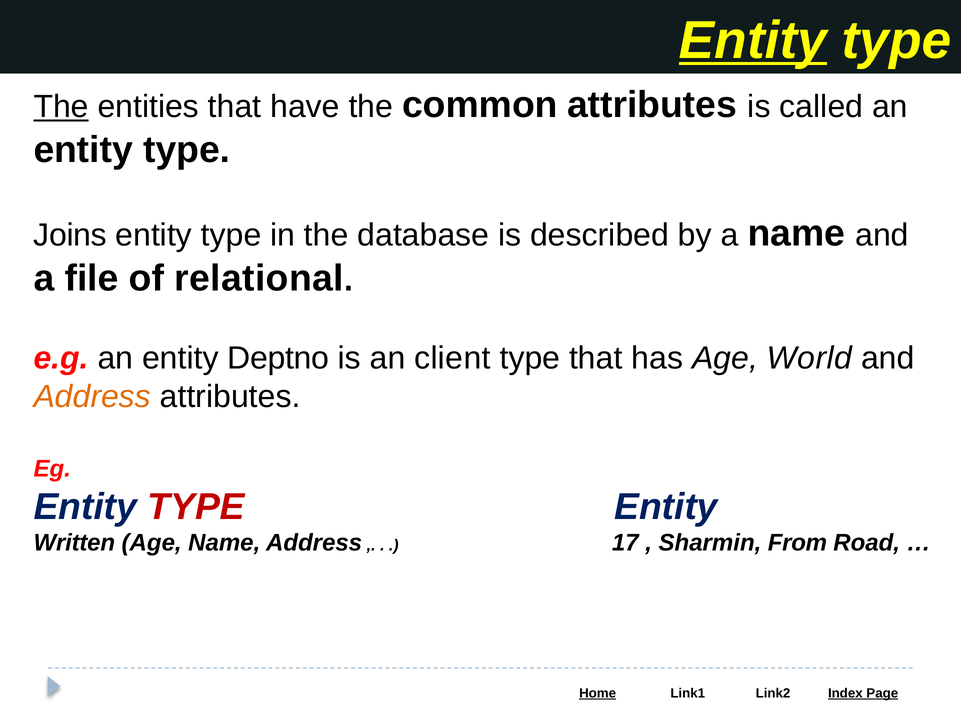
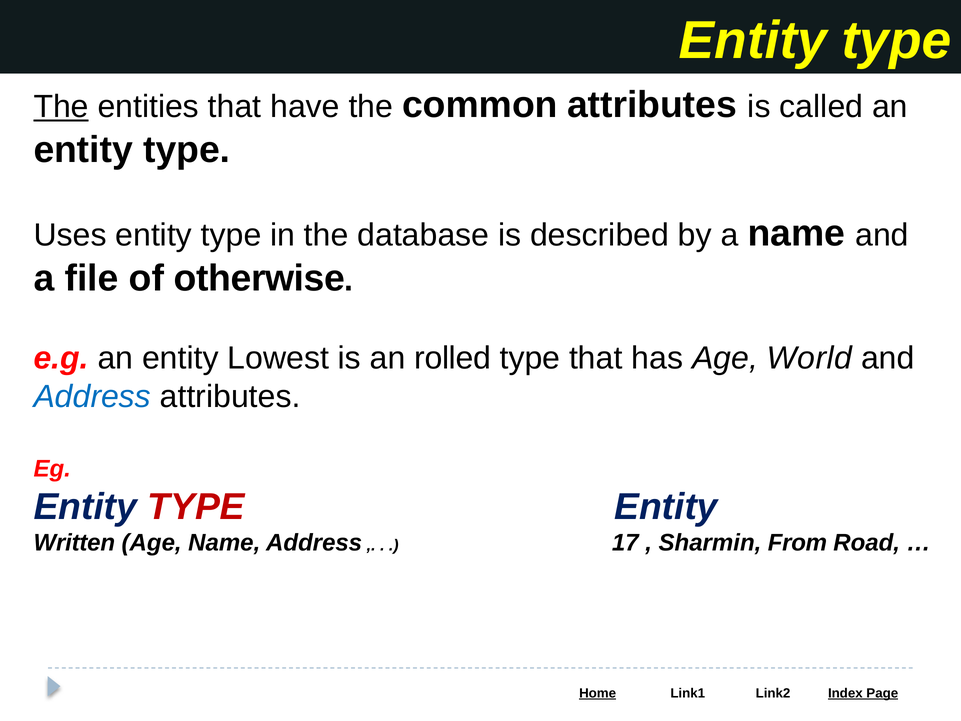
Entity at (753, 40) underline: present -> none
Joins: Joins -> Uses
relational: relational -> otherwise
Deptno: Deptno -> Lowest
client: client -> rolled
Address at (92, 396) colour: orange -> blue
